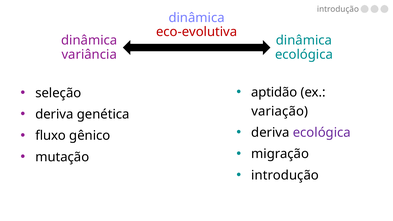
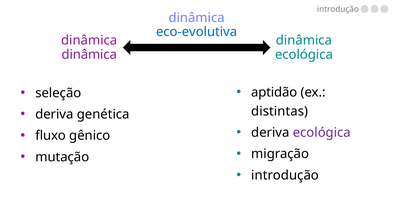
eco-evolutiva colour: red -> blue
variância at (89, 55): variância -> dinâmica
variação: variação -> distintas
